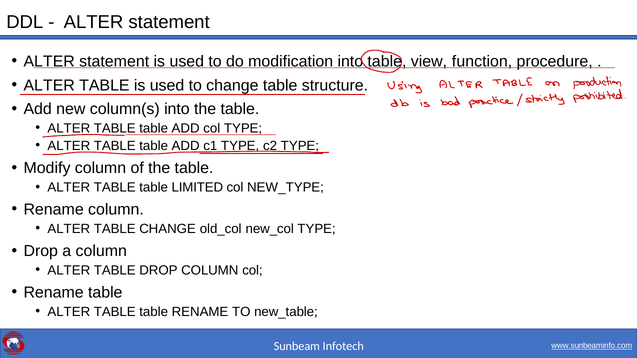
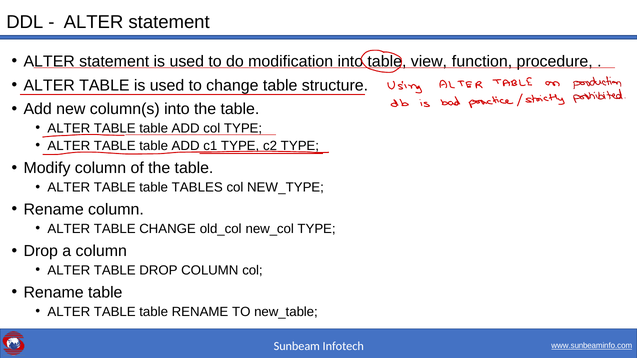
LIMITED: LIMITED -> TABLES
